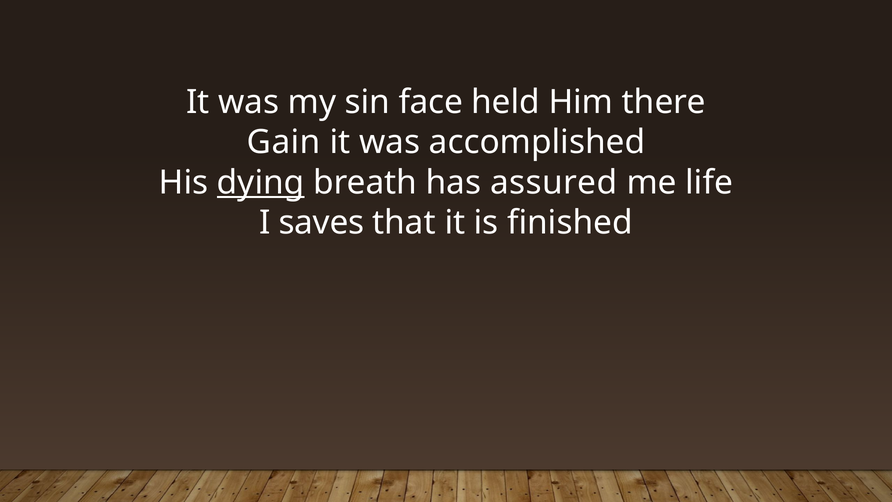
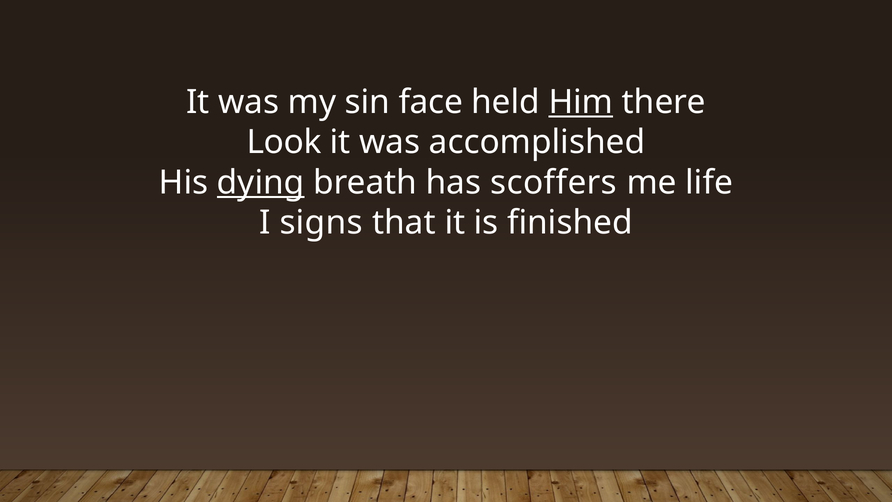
Him underline: none -> present
Gain: Gain -> Look
assured: assured -> scoffers
saves: saves -> signs
